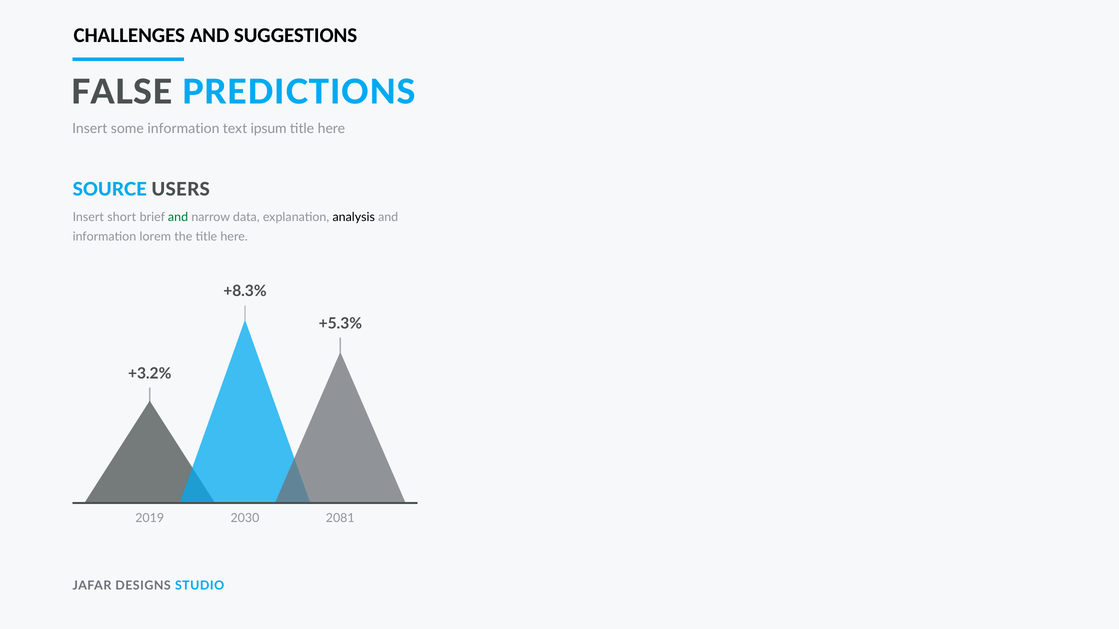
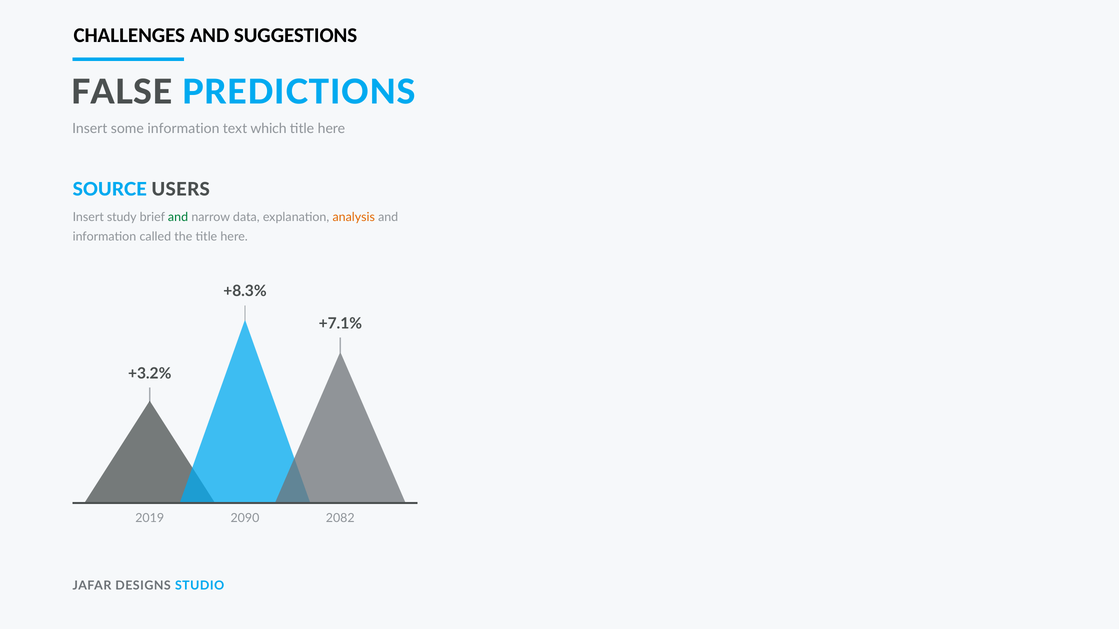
ipsum: ipsum -> which
short: short -> study
analysis colour: black -> orange
lorem: lorem -> called
+5.3%: +5.3% -> +7.1%
2030: 2030 -> 2090
2081: 2081 -> 2082
